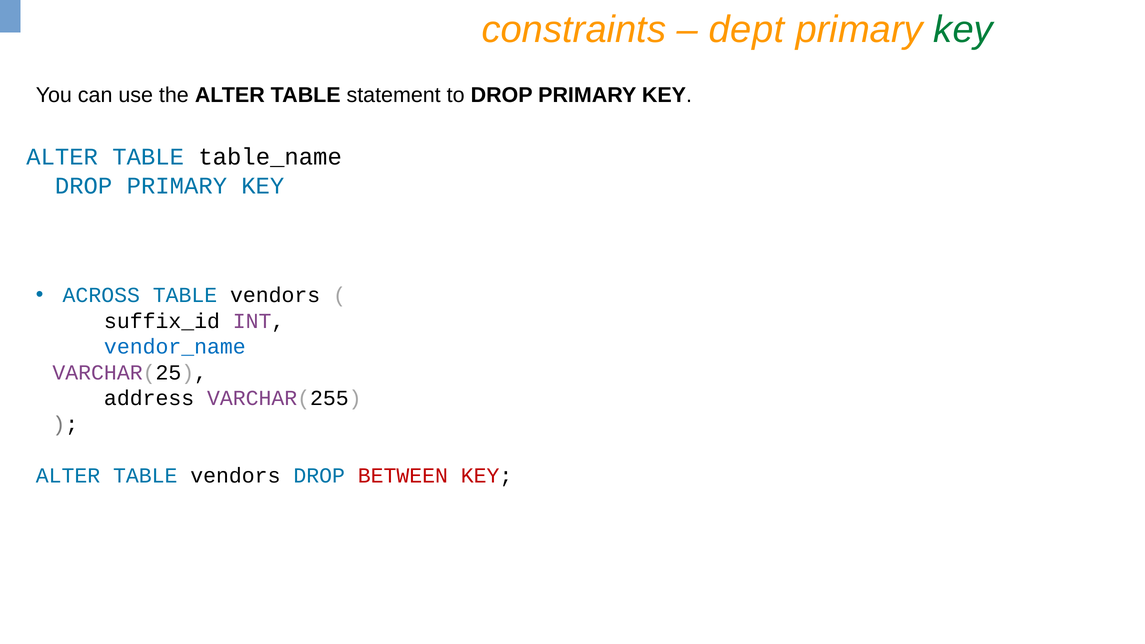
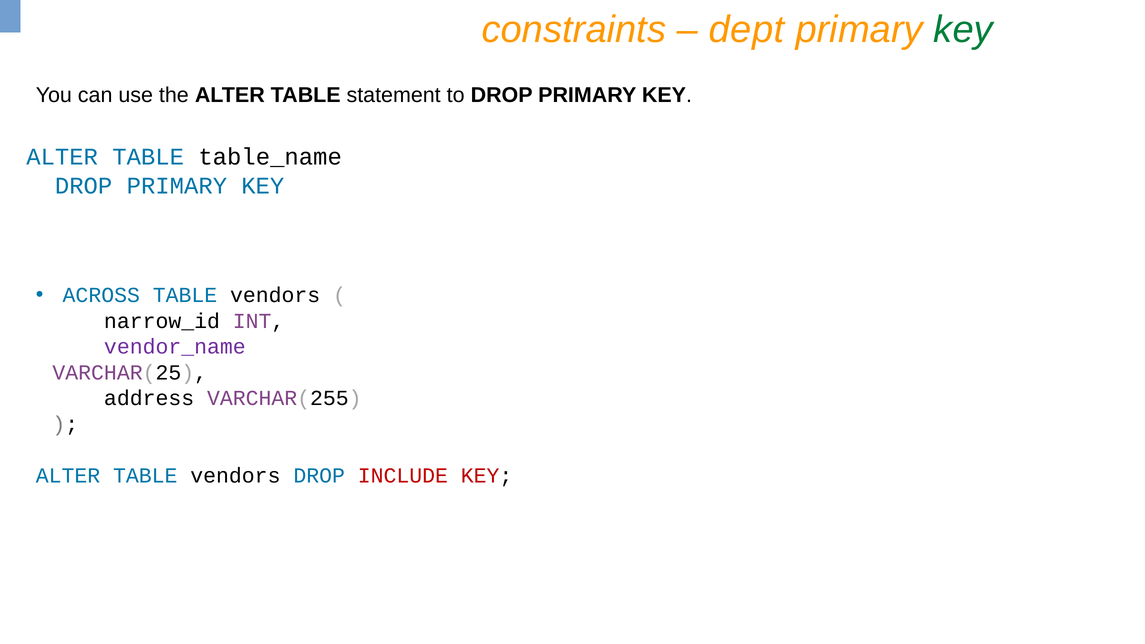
suffix_id: suffix_id -> narrow_id
vendor_name colour: blue -> purple
BETWEEN: BETWEEN -> INCLUDE
